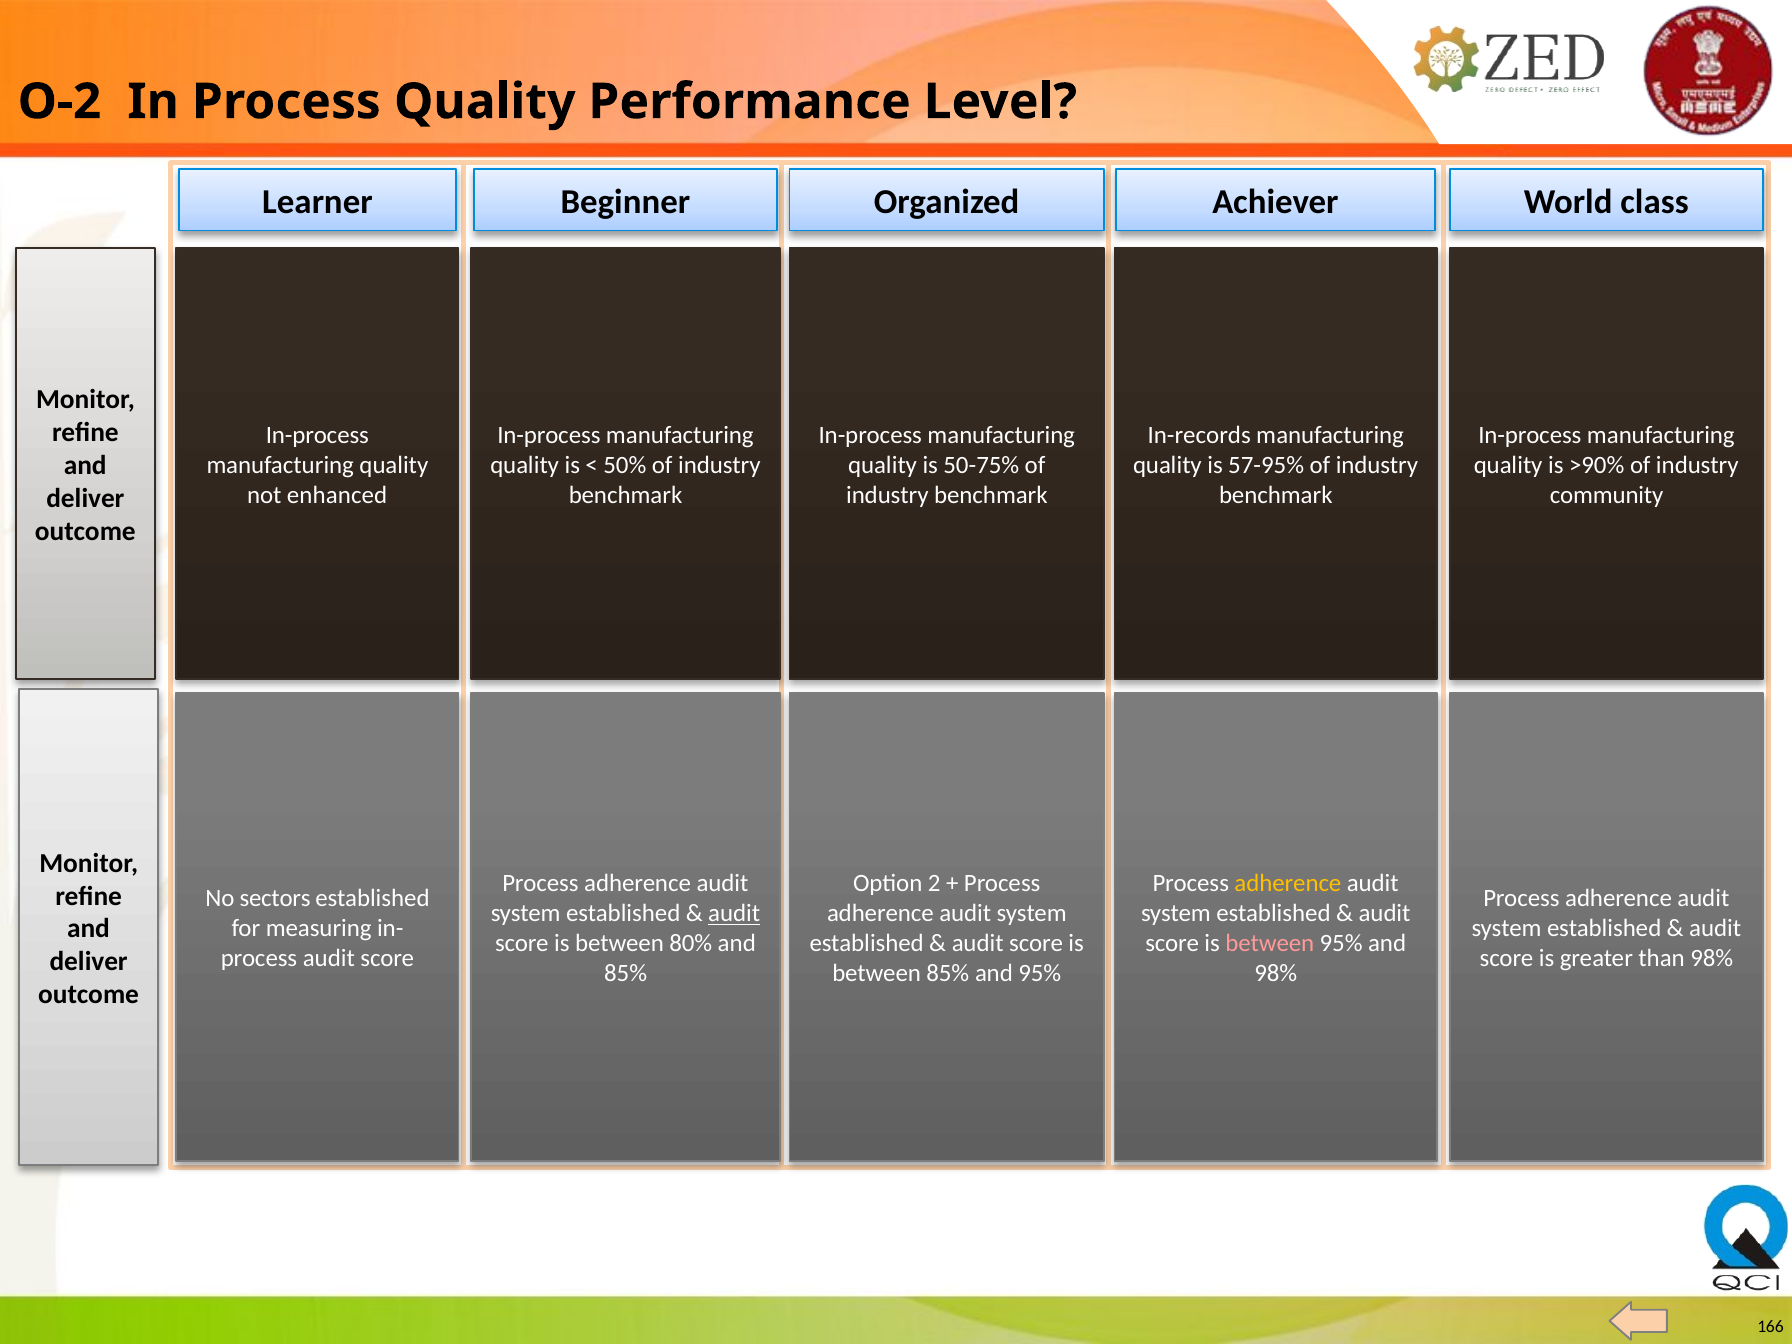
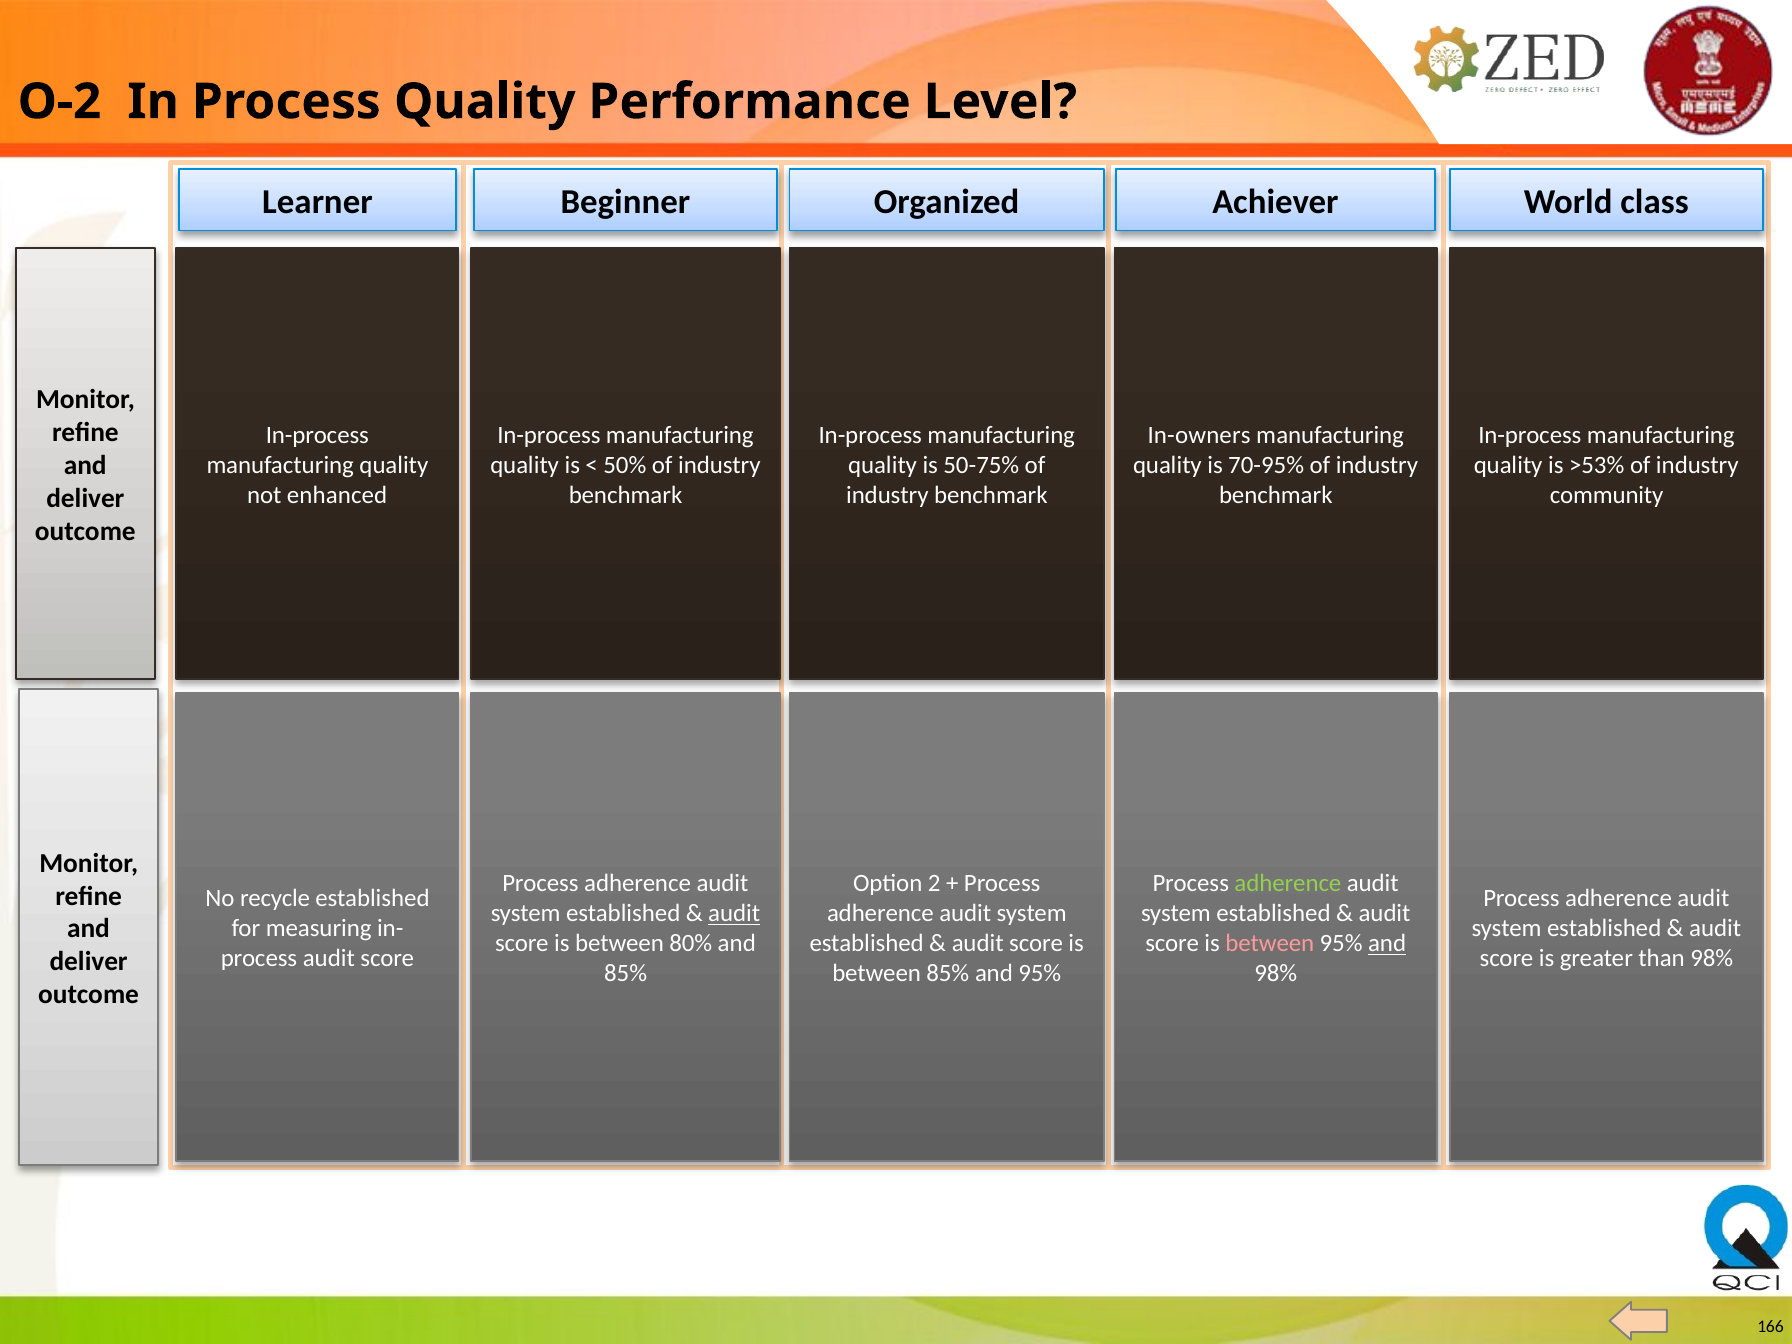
In-records: In-records -> In-owners
57-95%: 57-95% -> 70-95%
>90%: >90% -> >53%
adherence at (1288, 884) colour: yellow -> light green
sectors: sectors -> recycle
and at (1387, 944) underline: none -> present
